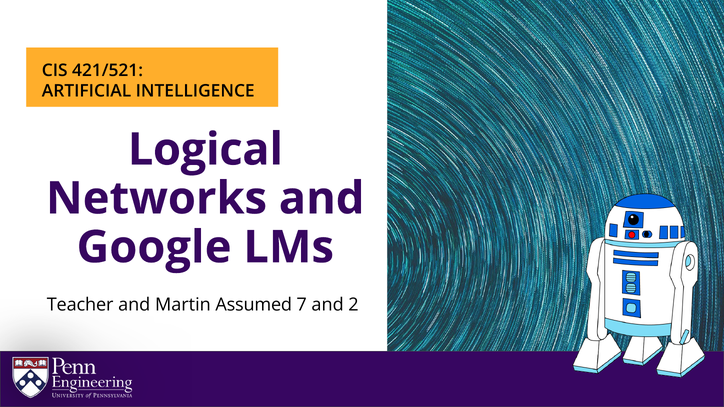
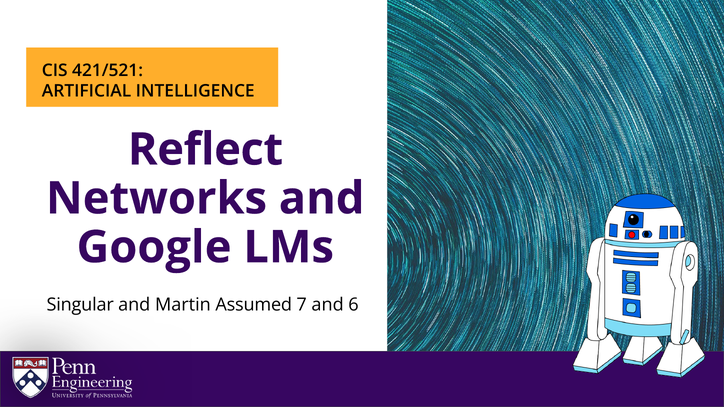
Logical: Logical -> Reflect
Teacher: Teacher -> Singular
2: 2 -> 6
